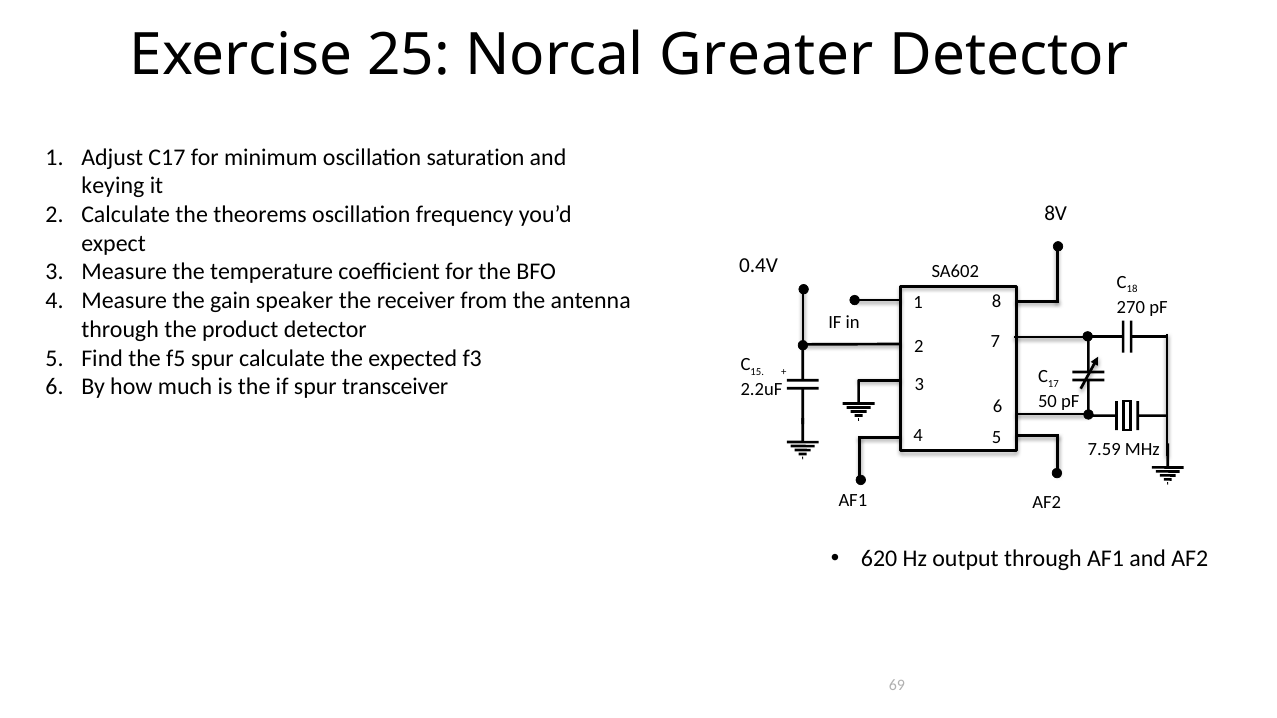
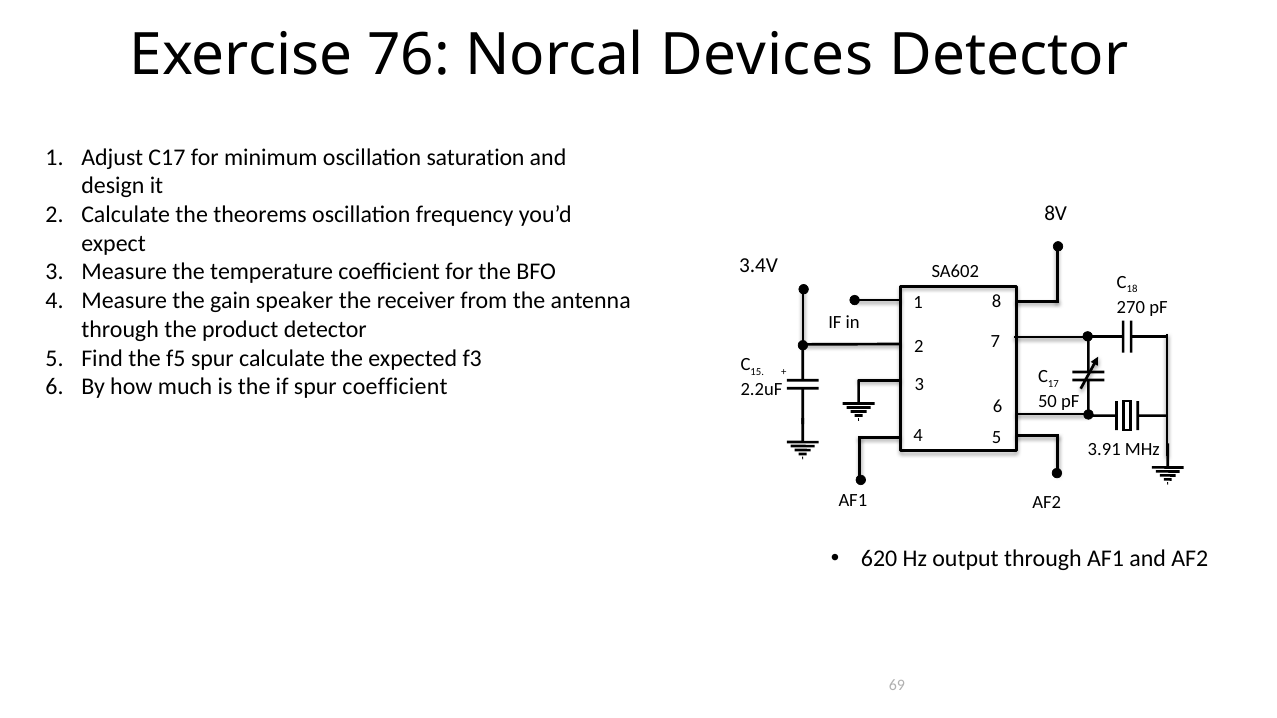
25: 25 -> 76
Greater: Greater -> Devices
keying: keying -> design
0.4V: 0.4V -> 3.4V
spur transceiver: transceiver -> coefficient
7.59: 7.59 -> 3.91
